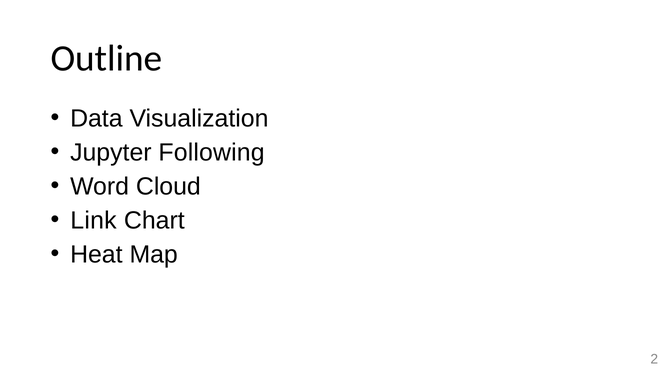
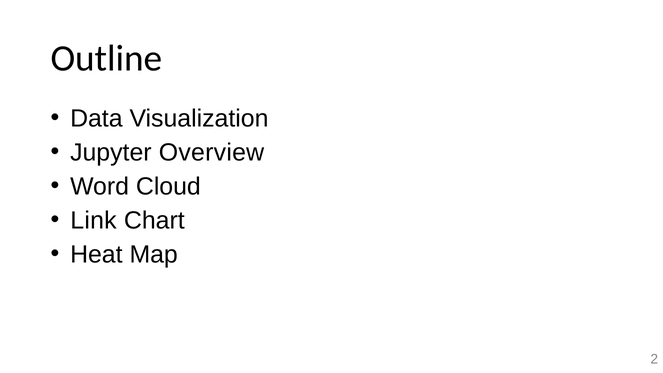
Following: Following -> Overview
